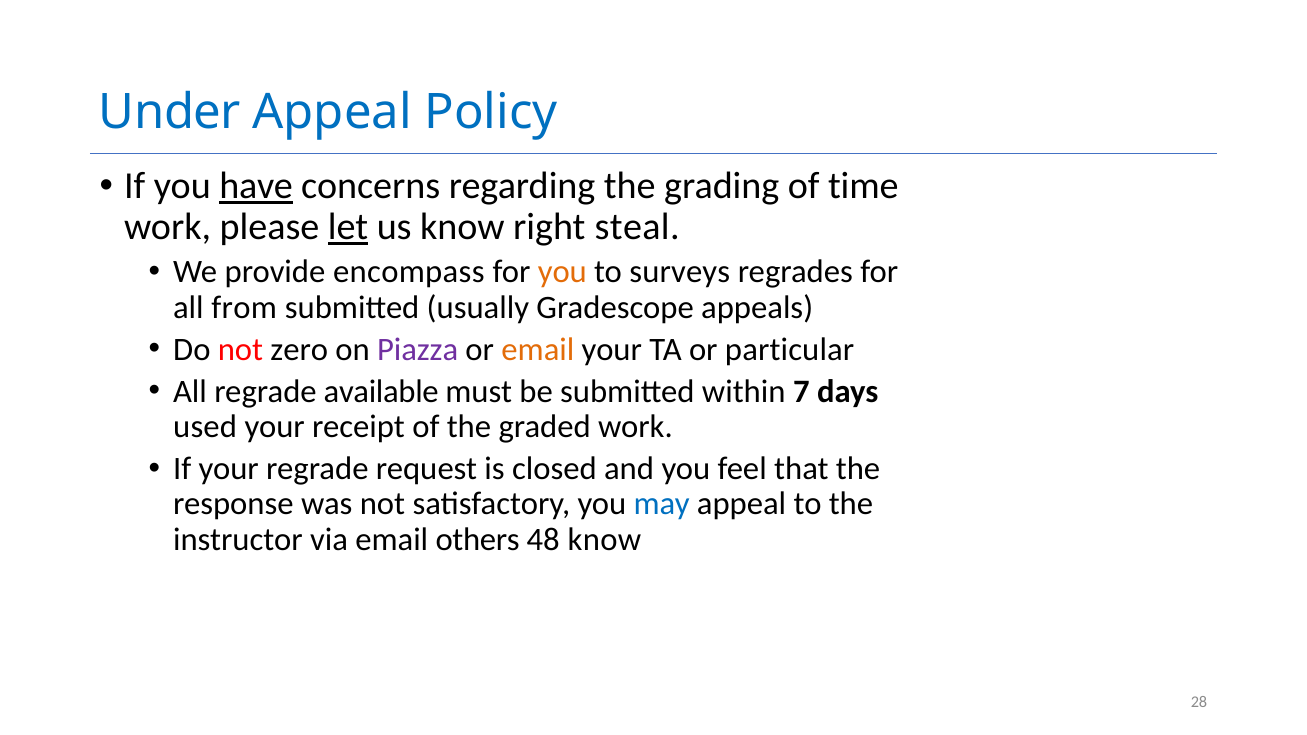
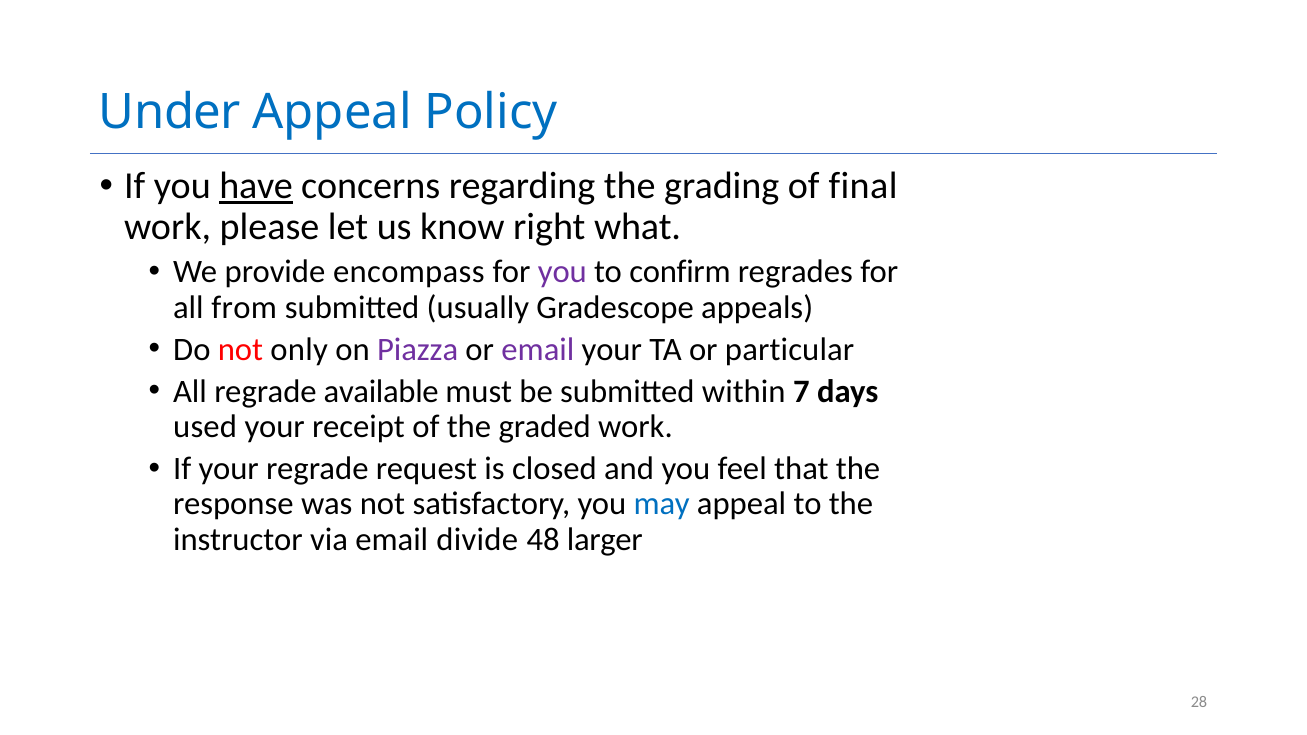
time: time -> final
let underline: present -> none
steal: steal -> what
you at (562, 272) colour: orange -> purple
surveys: surveys -> confirm
zero: zero -> only
email at (538, 350) colour: orange -> purple
others: others -> divide
48 know: know -> larger
